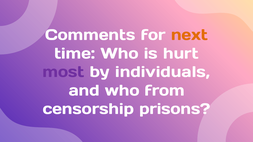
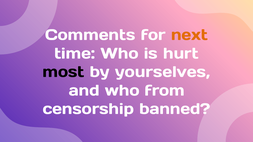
most colour: purple -> black
individuals: individuals -> yourselves
prisons: prisons -> banned
